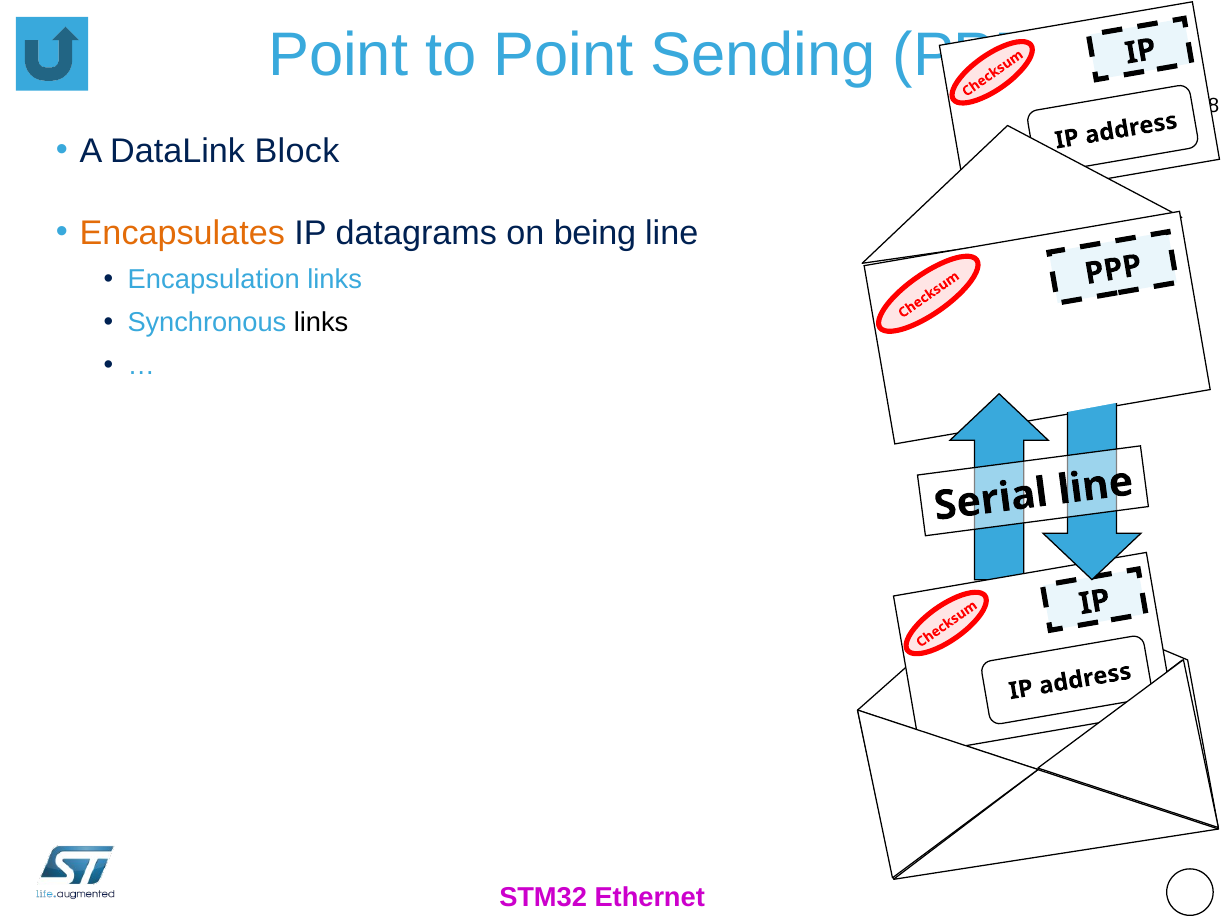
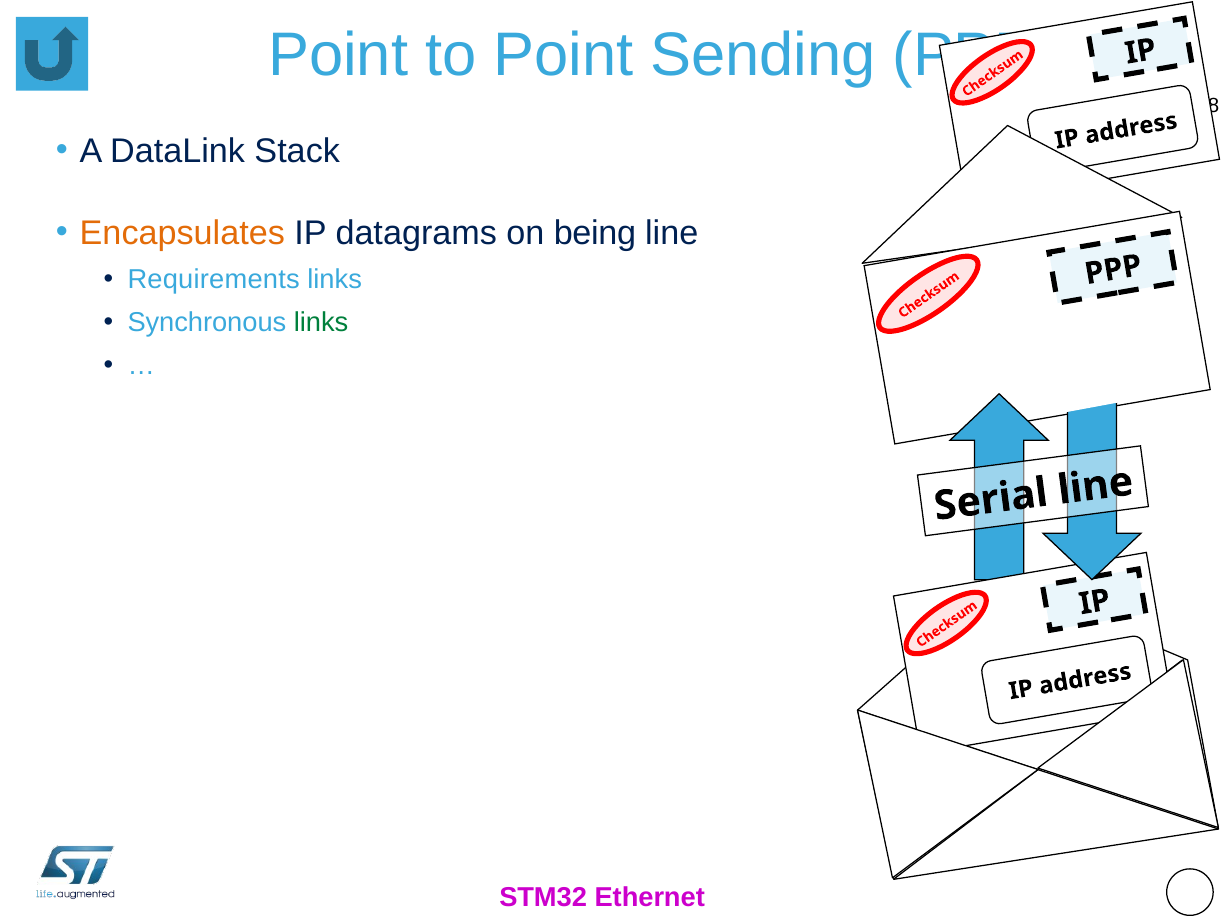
Block: Block -> Stack
Encapsulation: Encapsulation -> Requirements
links at (321, 323) colour: black -> green
